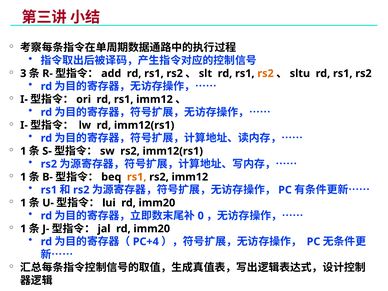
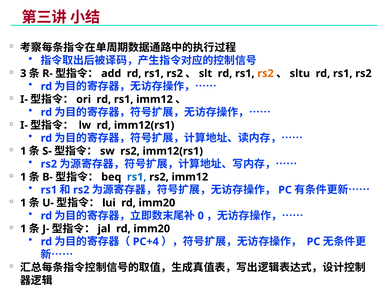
rs1 at (137, 177) colour: orange -> blue
